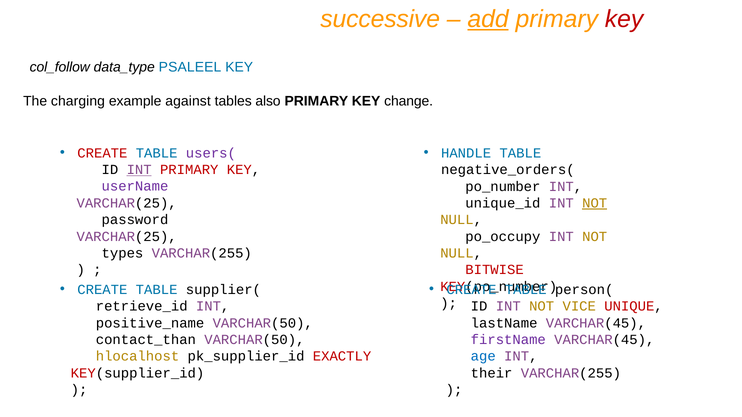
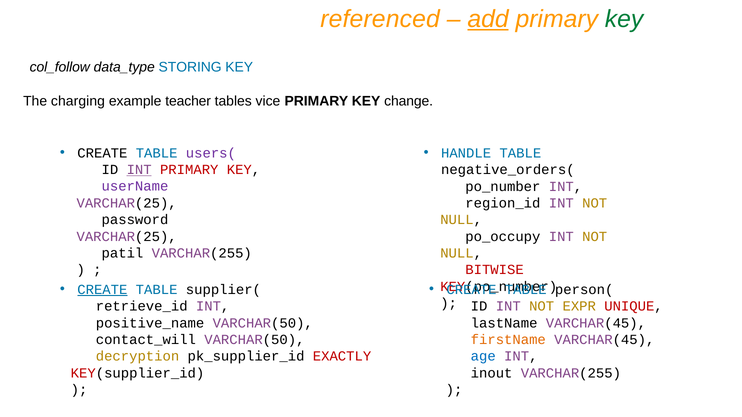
successive: successive -> referenced
key at (624, 19) colour: red -> green
PSALEEL: PSALEEL -> STORING
against: against -> teacher
also: also -> vice
CREATE at (102, 153) colour: red -> black
unique_id: unique_id -> region_id
NOT at (595, 203) underline: present -> none
types: types -> patil
CREATE at (102, 290) underline: none -> present
VICE: VICE -> EXPR
contact_than: contact_than -> contact_will
firstName colour: purple -> orange
hlocalhost: hlocalhost -> decryption
their: their -> inout
